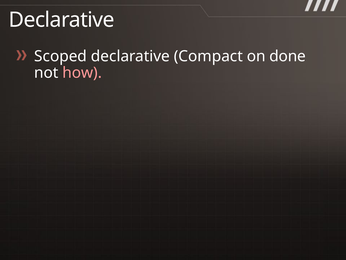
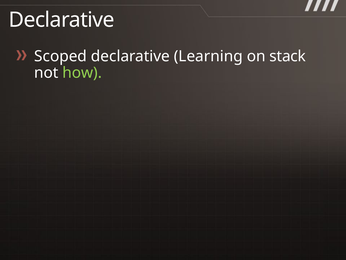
Compact: Compact -> Learning
done: done -> stack
how colour: pink -> light green
